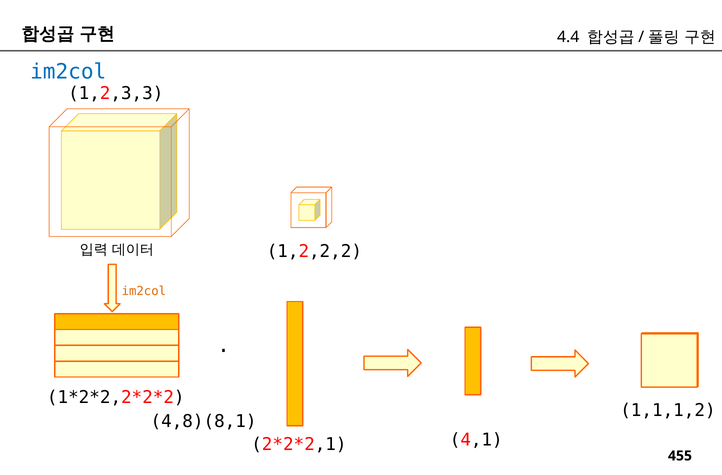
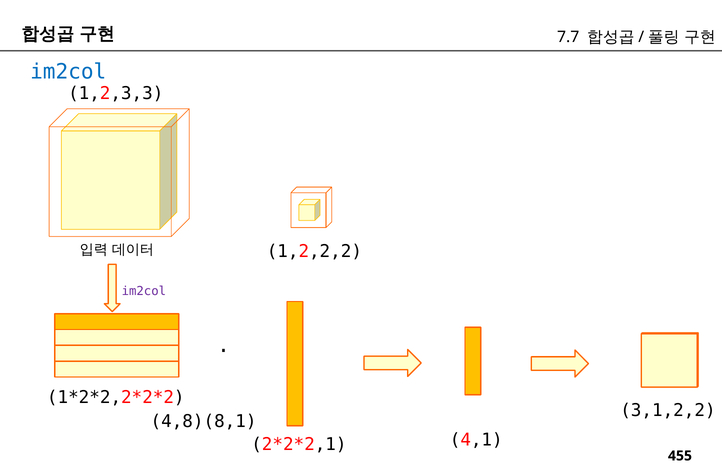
4.4: 4.4 -> 7.7
im2col at (144, 291) colour: orange -> purple
1,1,1,2: 1,1,1,2 -> 3,1,2,2
